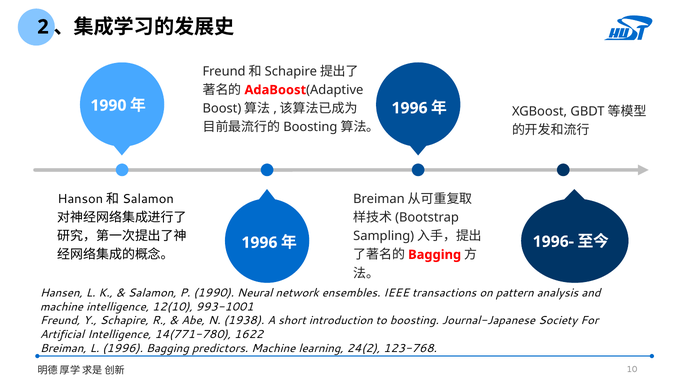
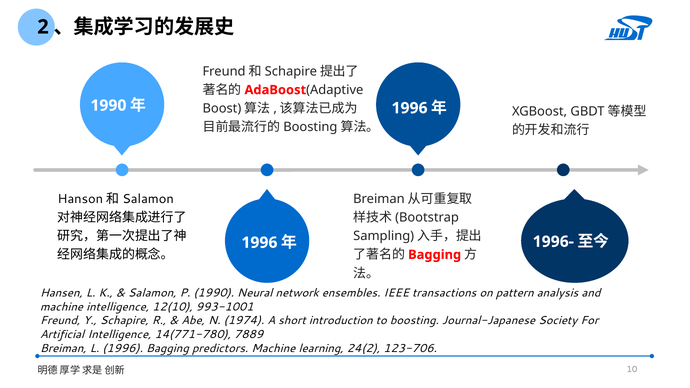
1938: 1938 -> 1974
1622: 1622 -> 7889
123-768: 123-768 -> 123-706
